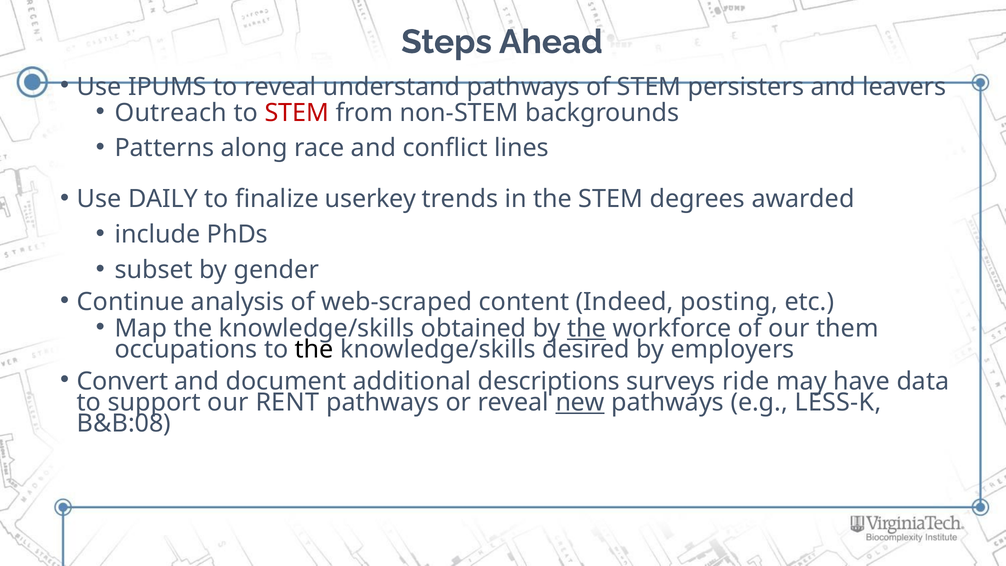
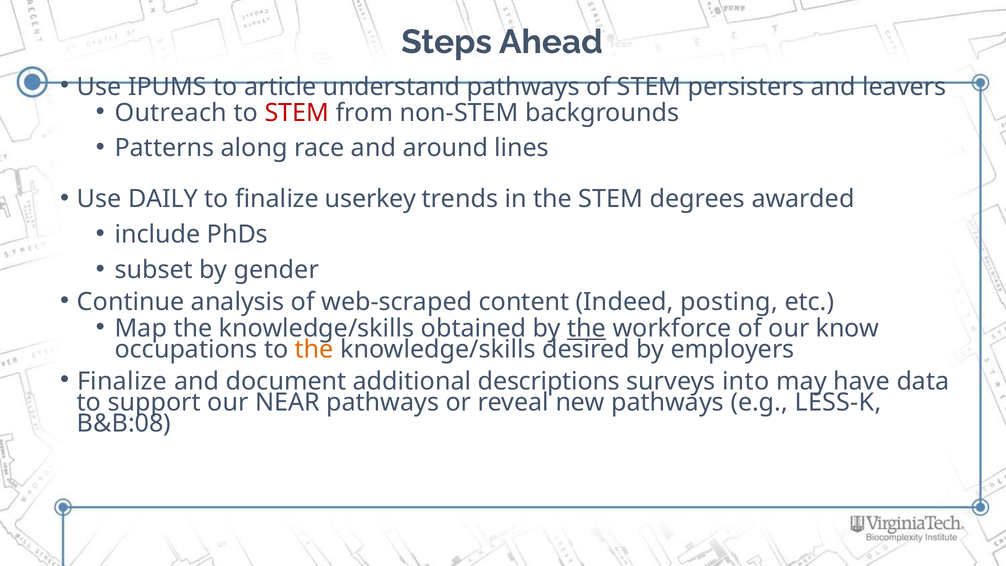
to reveal: reveal -> article
conflict: conflict -> around
them: them -> know
the at (314, 350) colour: black -> orange
Convert at (122, 381): Convert -> Finalize
ride: ride -> into
RENT: RENT -> NEAR
new underline: present -> none
